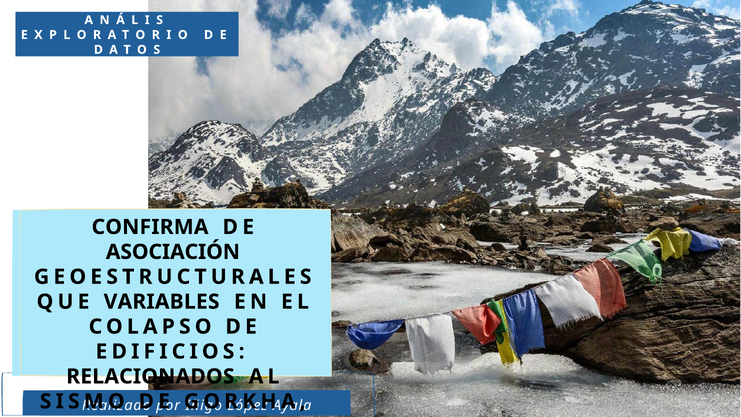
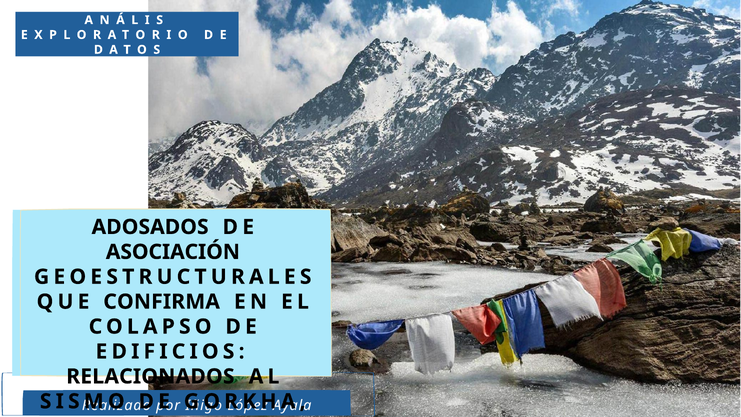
CONFIRMA: CONFIRMA -> ADOSADOS
VARIABLES: VARIABLES -> CONFIRMA
